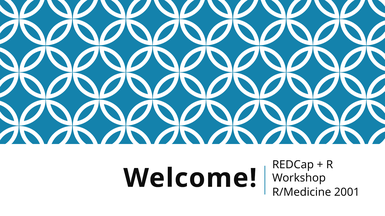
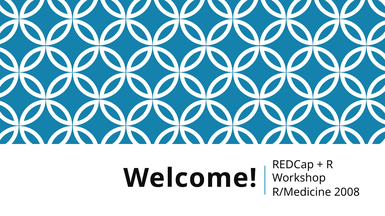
2001: 2001 -> 2008
